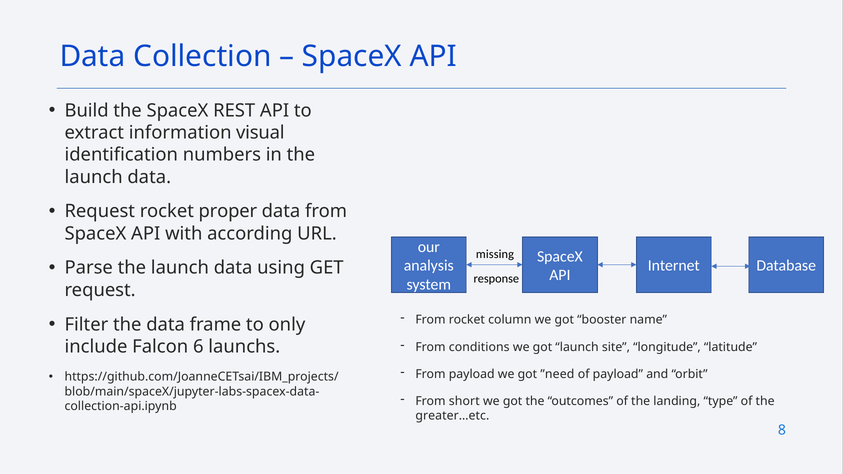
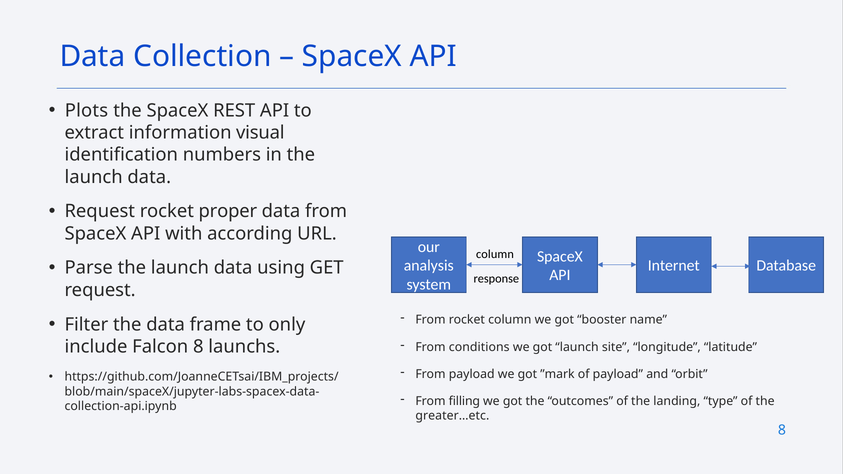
Build: Build -> Plots
missing at (495, 254): missing -> column
Falcon 6: 6 -> 8
”need: ”need -> ”mark
short: short -> filling
